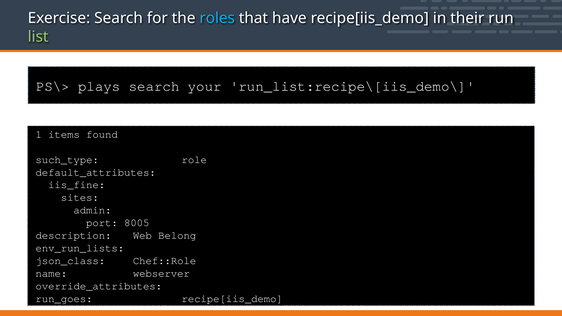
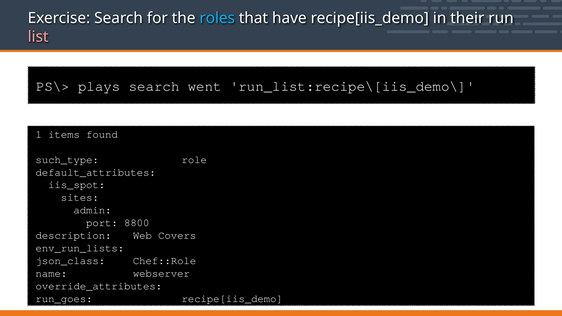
list colour: light green -> pink
your: your -> went
iis_fine: iis_fine -> iis_spot
8005: 8005 -> 8800
Belong: Belong -> Covers
